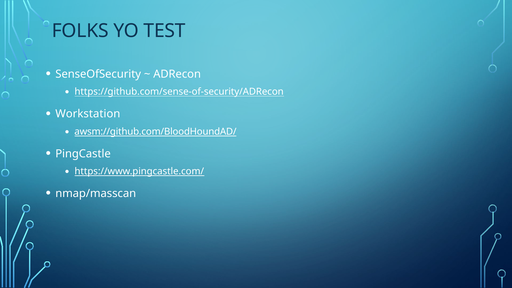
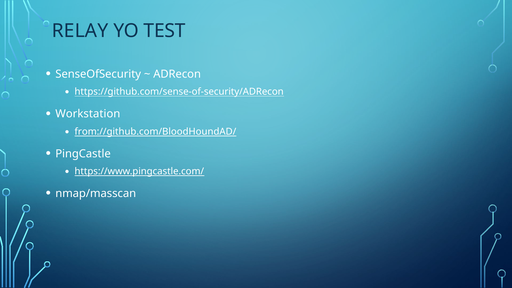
FOLKS: FOLKS -> RELAY
awsm://github.com/BloodHoundAD/: awsm://github.com/BloodHoundAD/ -> from://github.com/BloodHoundAD/
